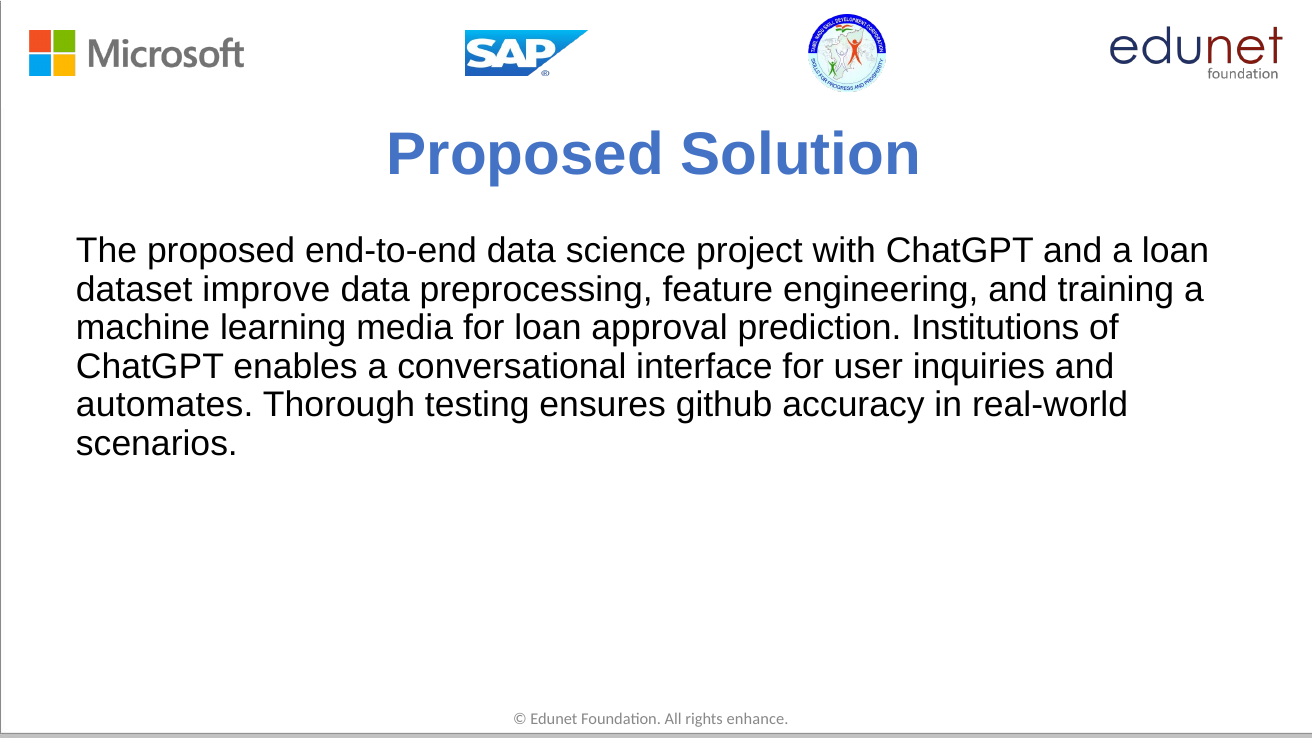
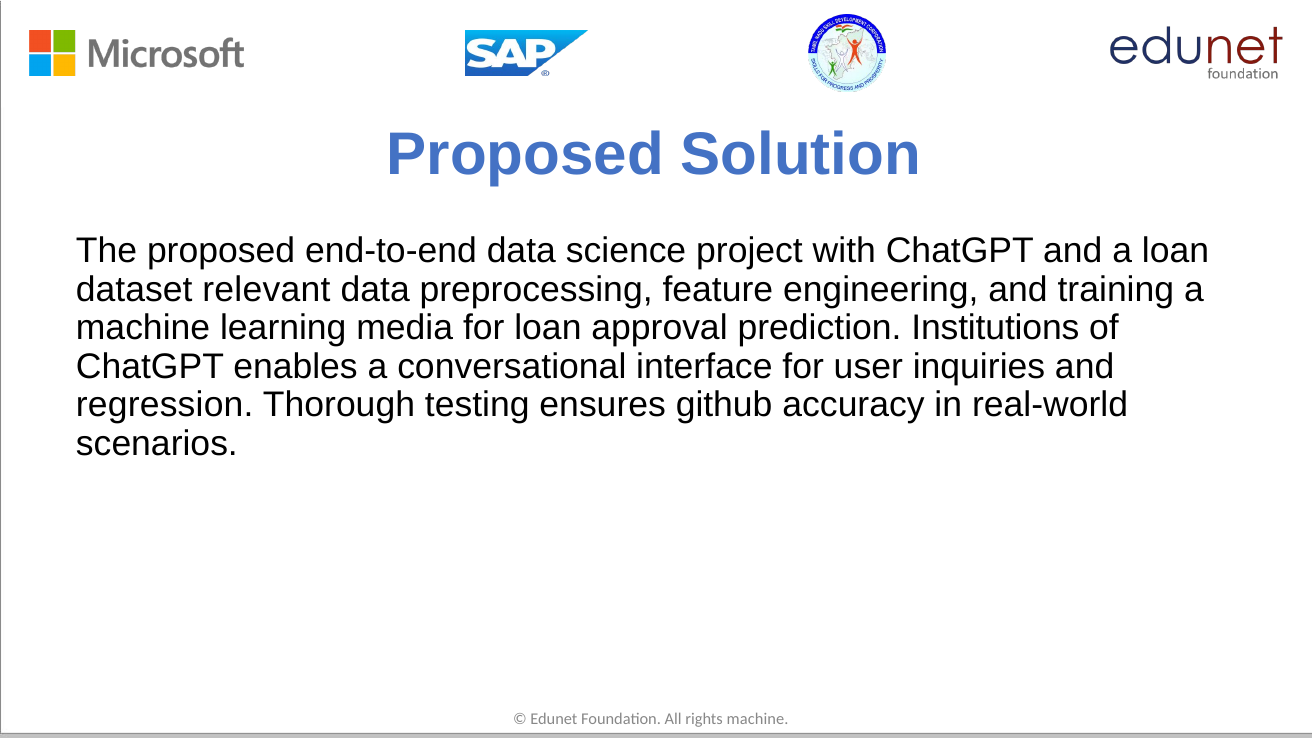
improve: improve -> relevant
automates: automates -> regression
rights enhance: enhance -> machine
